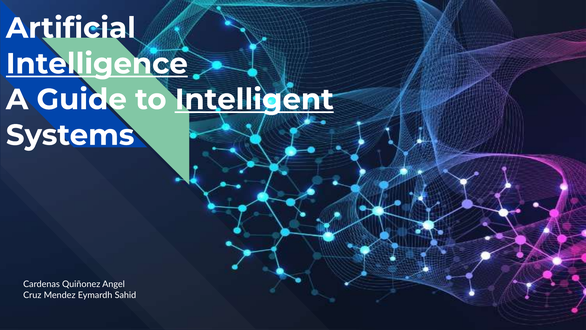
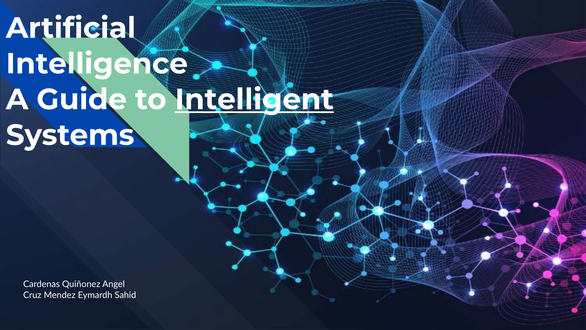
Intelligence underline: present -> none
